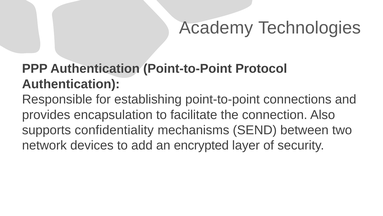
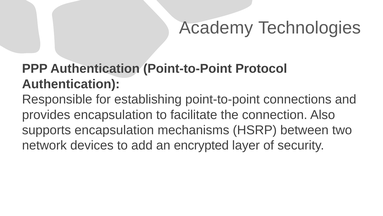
supports confidentiality: confidentiality -> encapsulation
SEND: SEND -> HSRP
